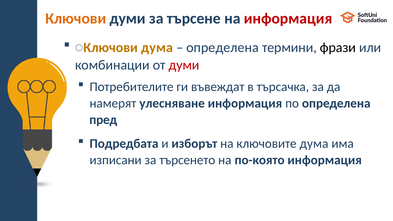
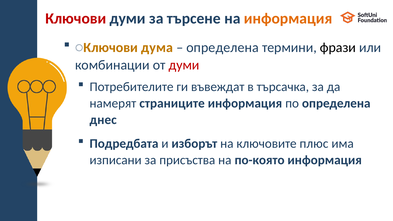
Ключови at (76, 19) colour: orange -> red
информация at (288, 19) colour: red -> orange
улесняване: улесняване -> страниците
пред: пред -> днес
ключовите дума: дума -> плюс
търсенето: търсенето -> присъства
